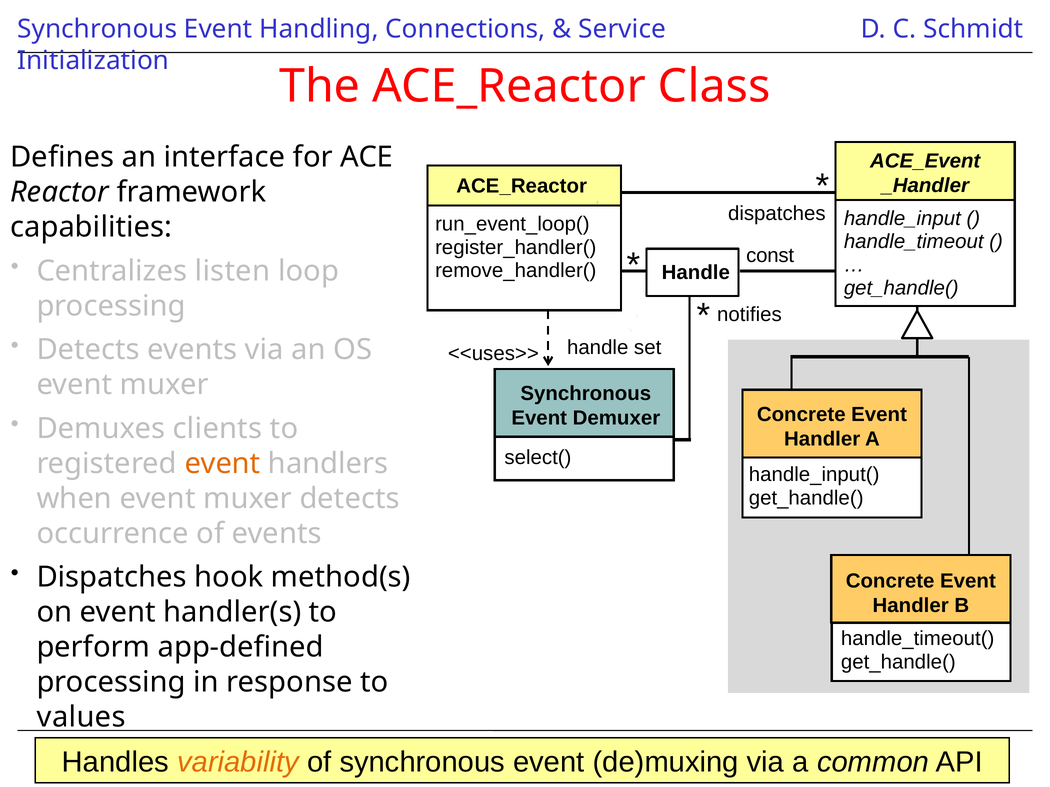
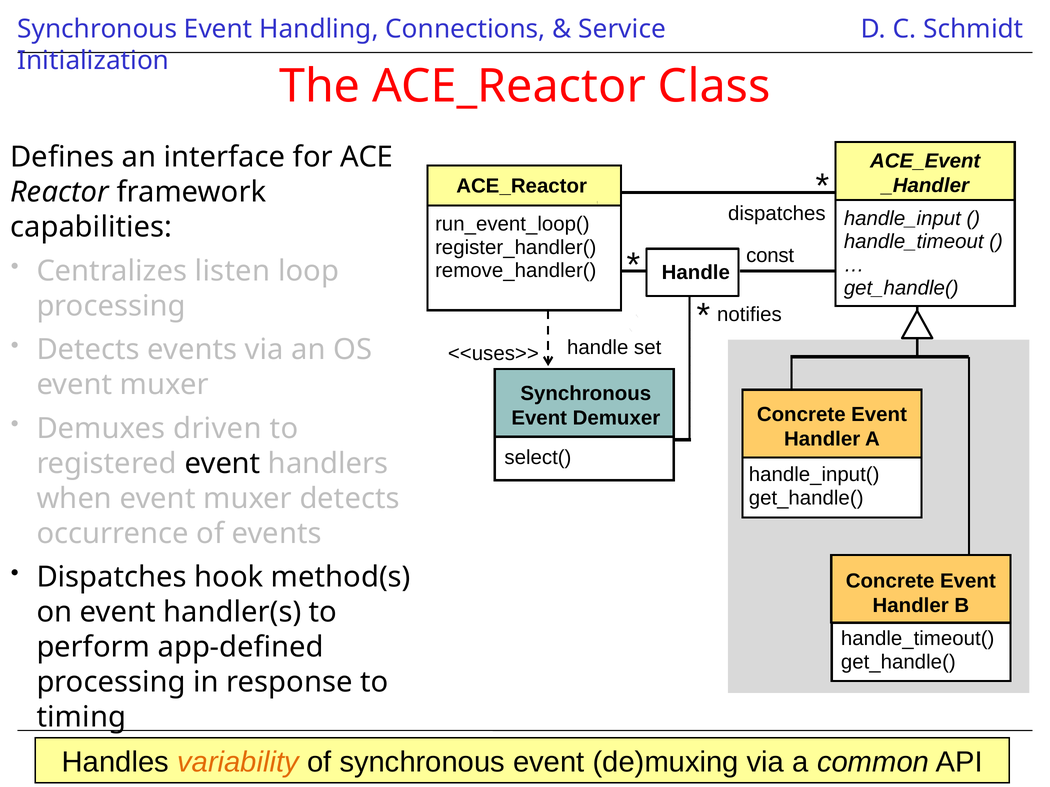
clients: clients -> driven
event at (222, 464) colour: orange -> black
values: values -> timing
